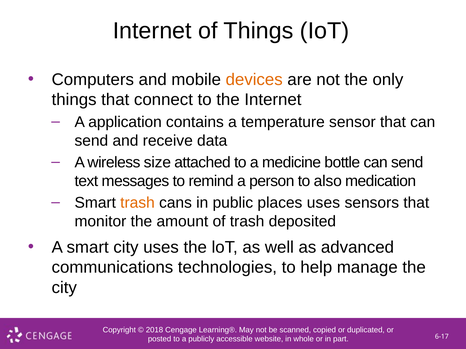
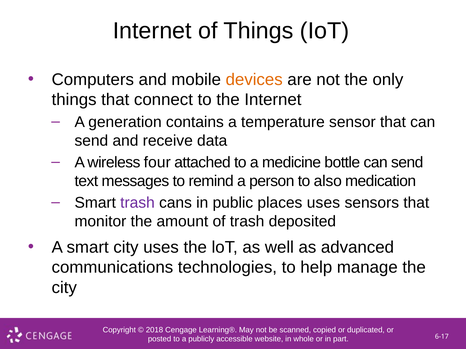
application: application -> generation
size: size -> four
trash at (137, 203) colour: orange -> purple
